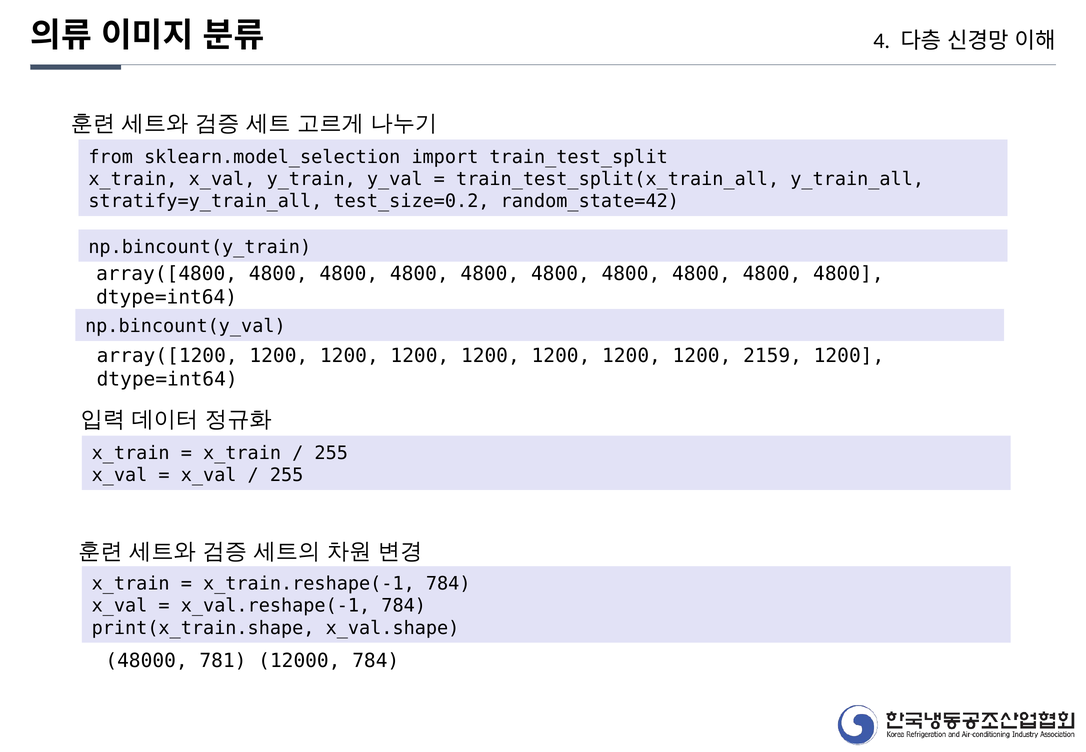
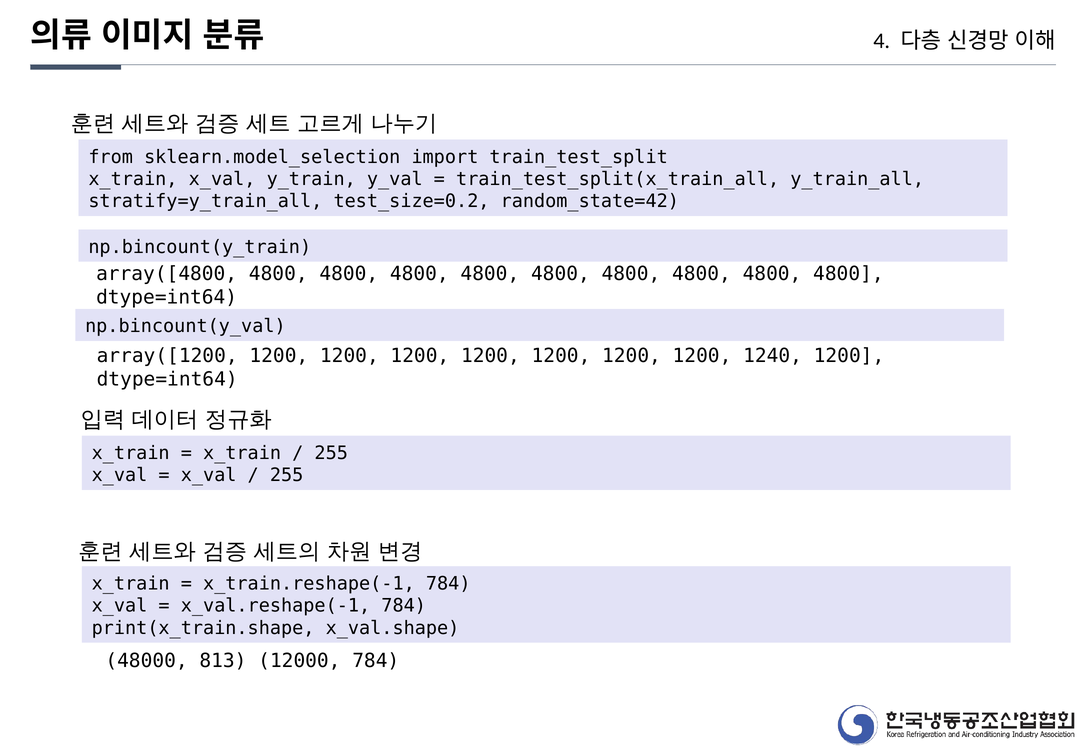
2159: 2159 -> 1240
781: 781 -> 813
